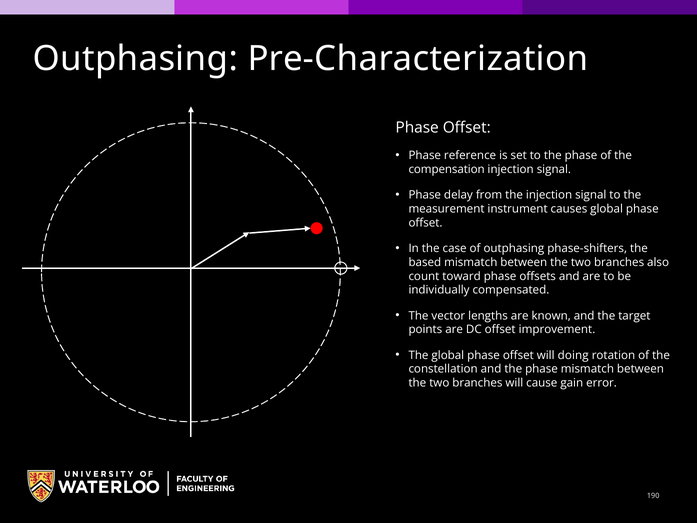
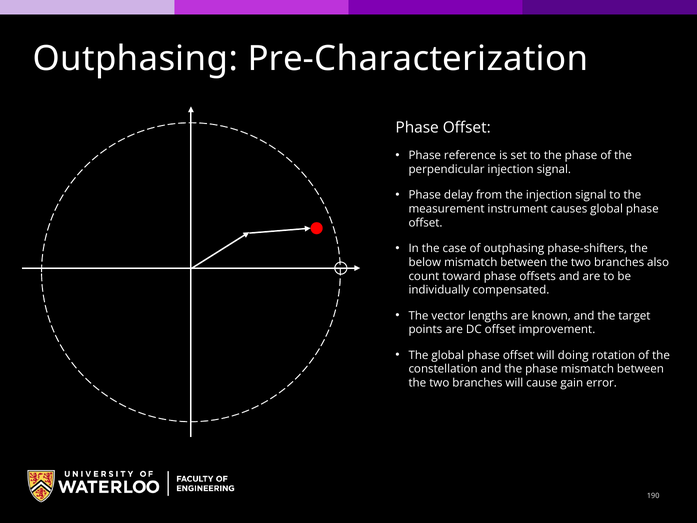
compensation: compensation -> perpendicular
based: based -> below
